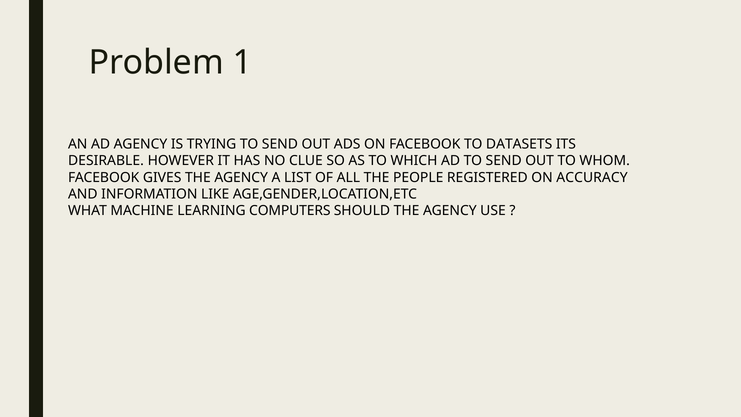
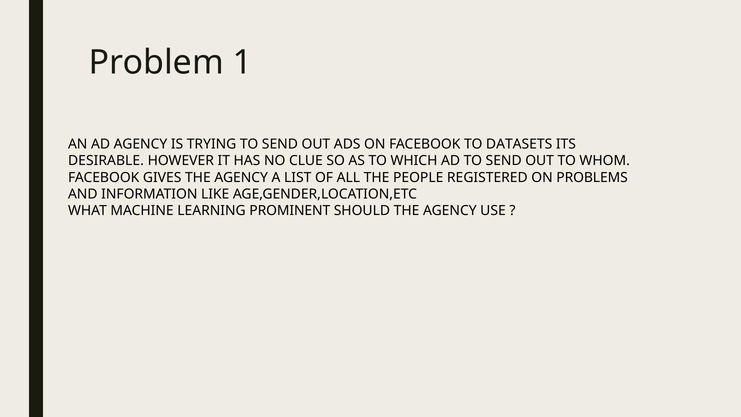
ACCURACY: ACCURACY -> PROBLEMS
COMPUTERS: COMPUTERS -> PROMINENT
